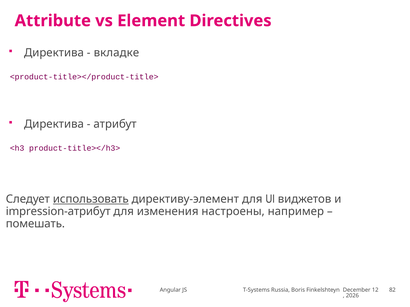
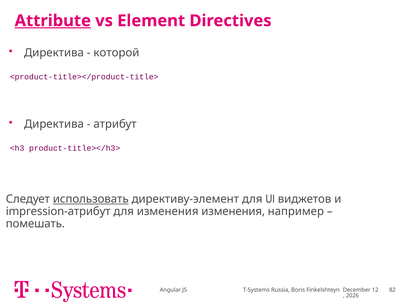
Attribute underline: none -> present
вкладке: вкладке -> которой
изменения настроены: настроены -> изменения
